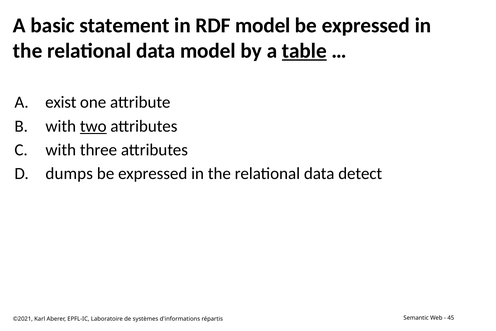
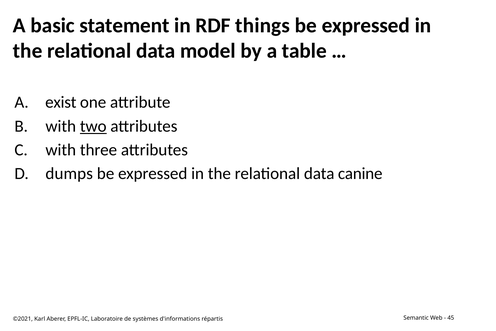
RDF model: model -> things
table underline: present -> none
detect: detect -> canine
